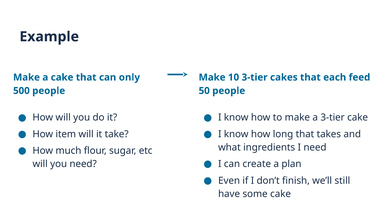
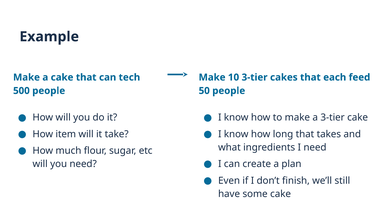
only: only -> tech
